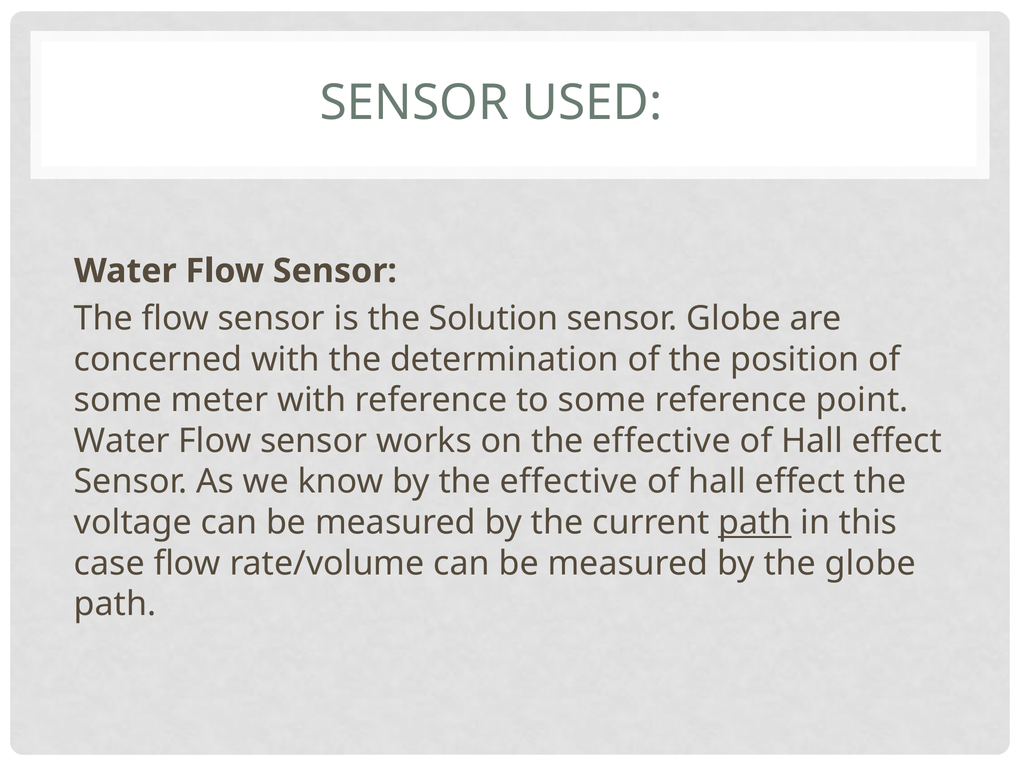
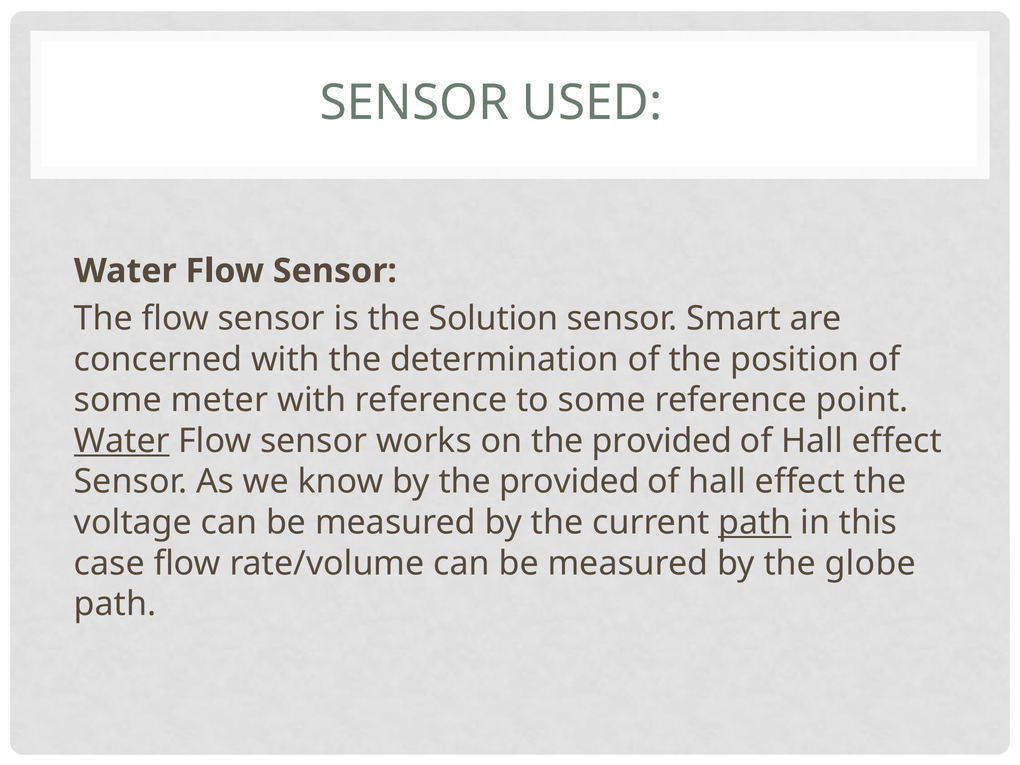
sensor Globe: Globe -> Smart
Water at (122, 441) underline: none -> present
on the effective: effective -> provided
by the effective: effective -> provided
